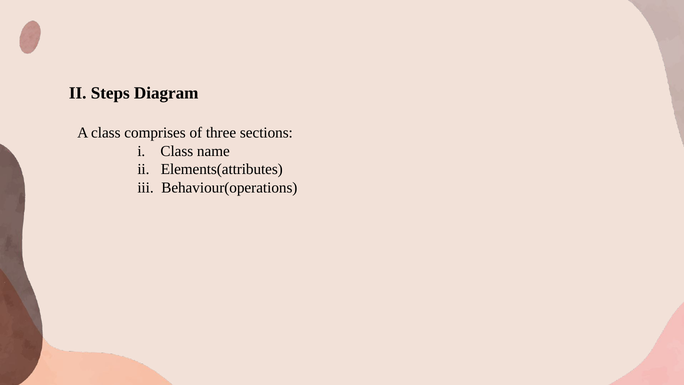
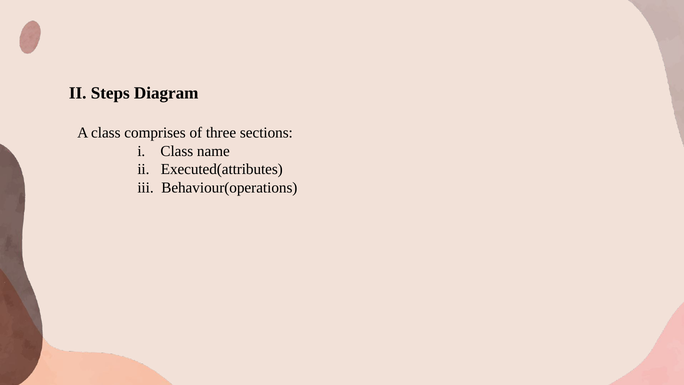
Elements(attributes: Elements(attributes -> Executed(attributes
